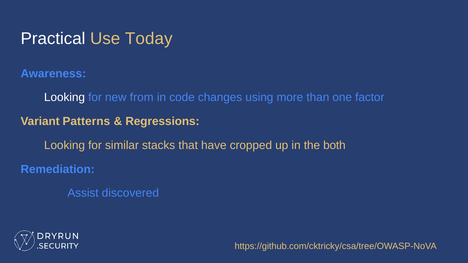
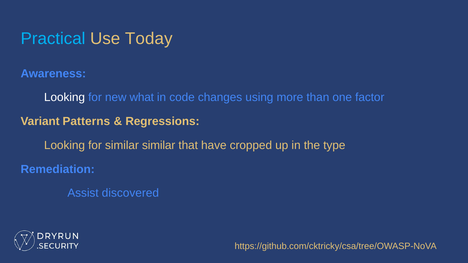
Practical colour: white -> light blue
from: from -> what
similar stacks: stacks -> similar
both: both -> type
